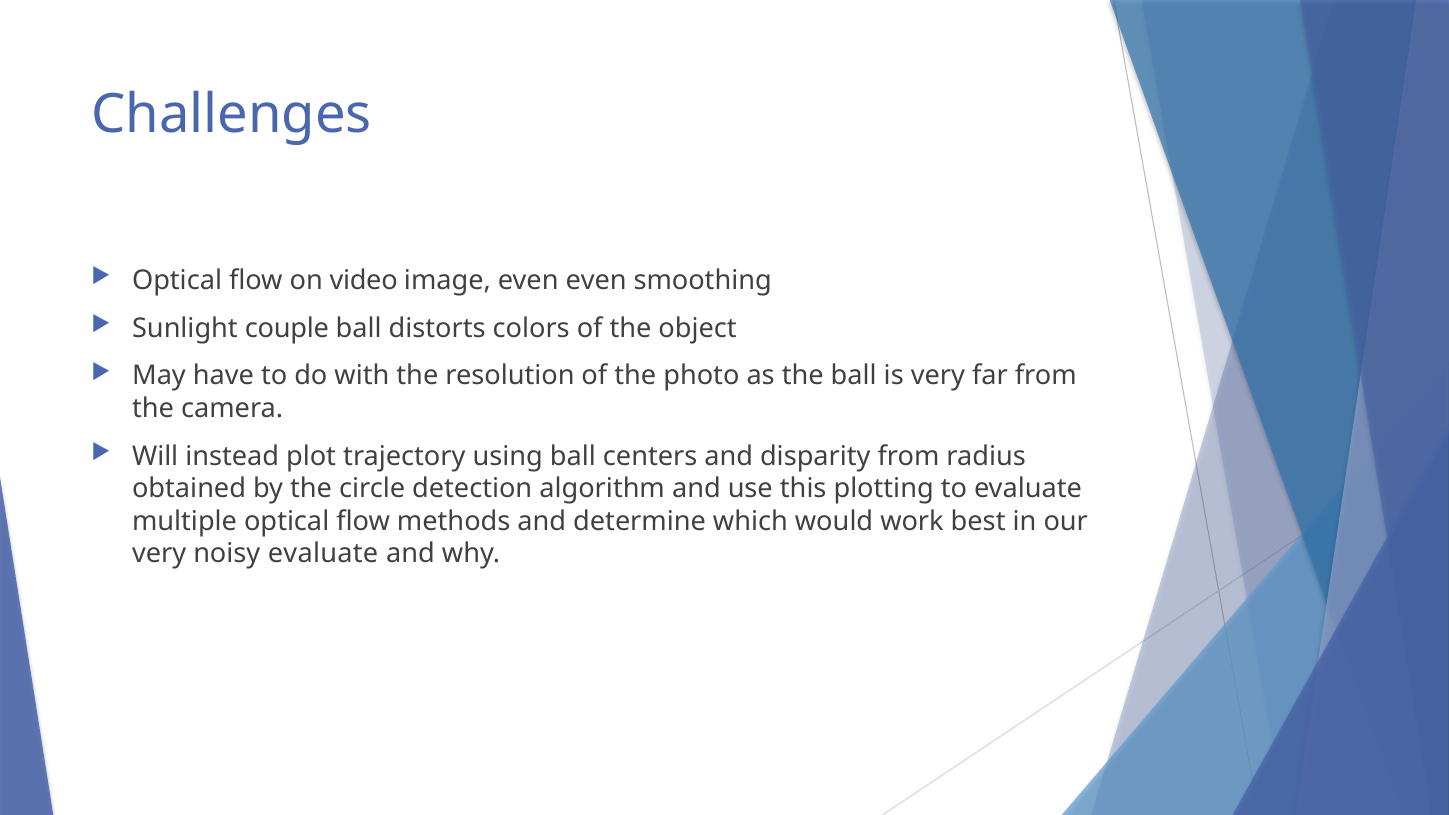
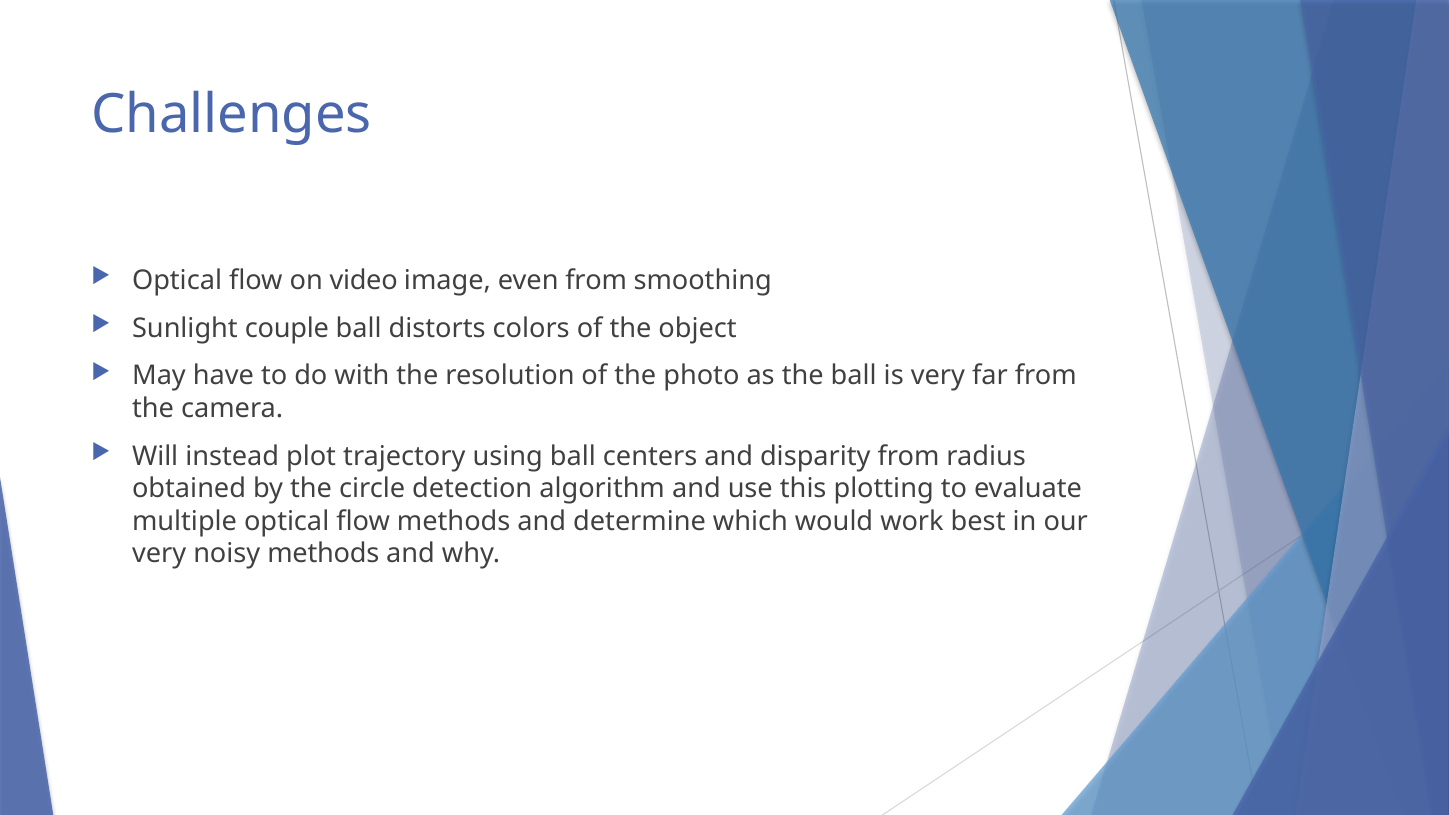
even even: even -> from
noisy evaluate: evaluate -> methods
